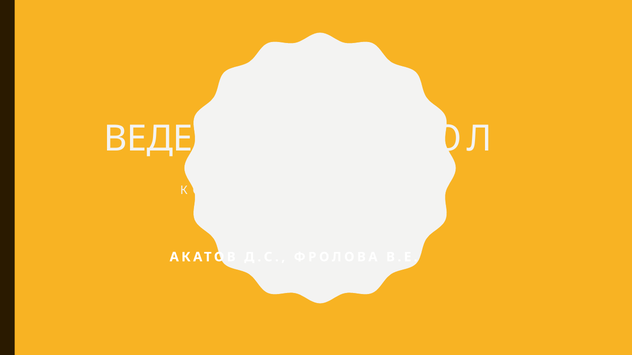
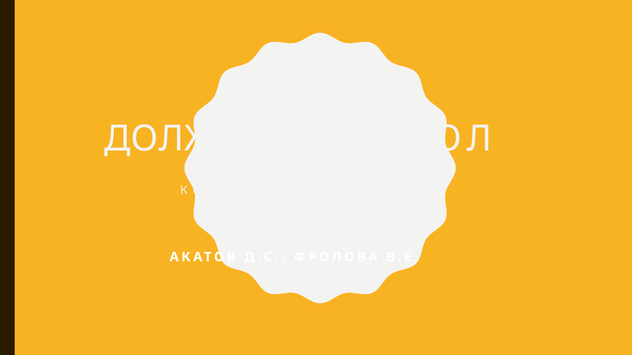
ВЕДЕНИЯ: ВЕДЕНИЯ -> ДОЛЖНА
